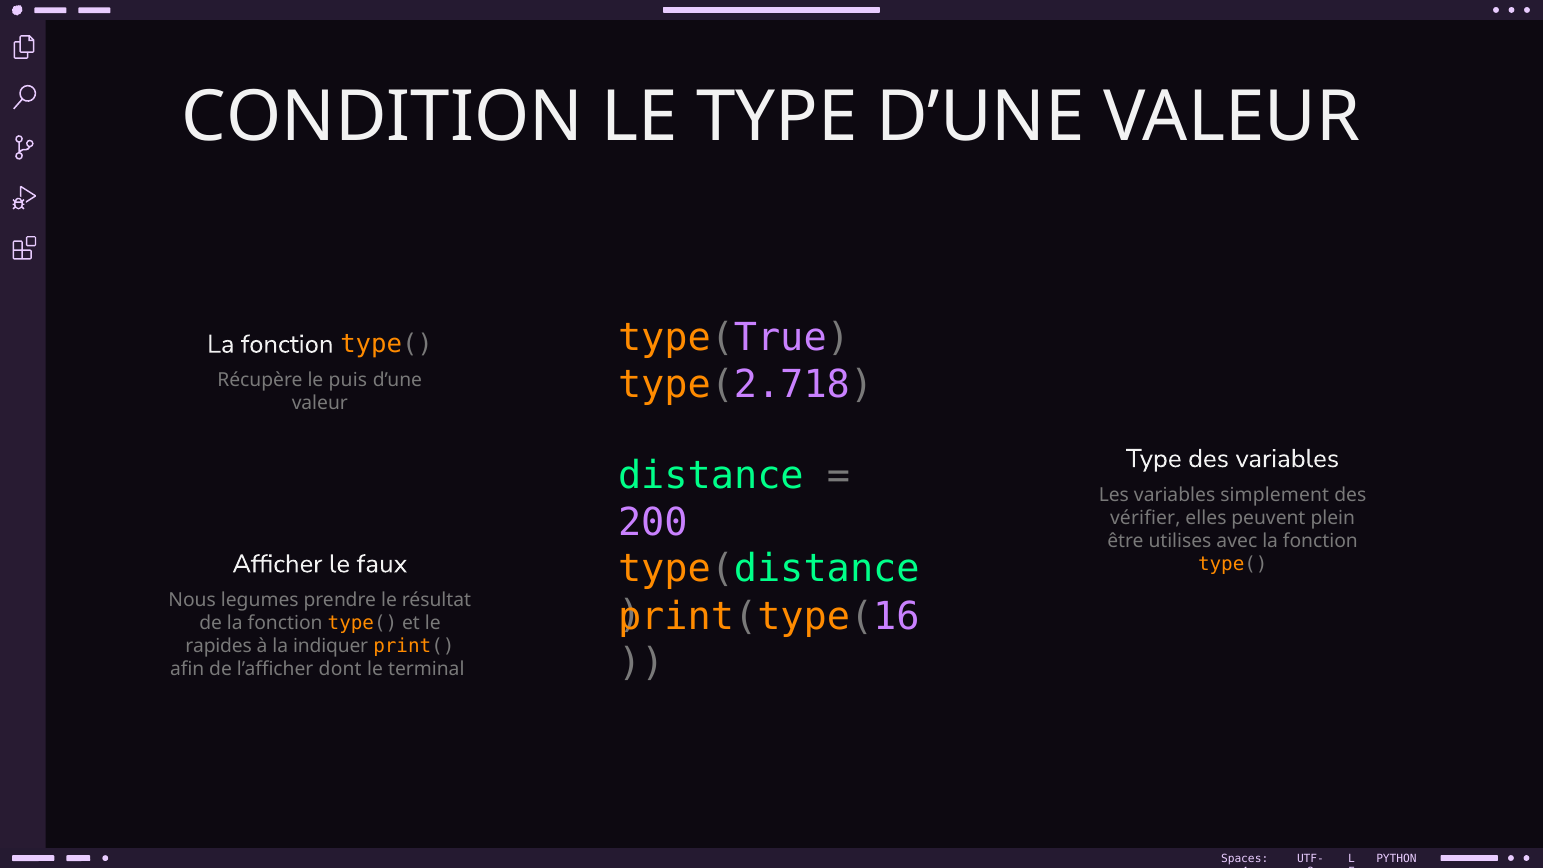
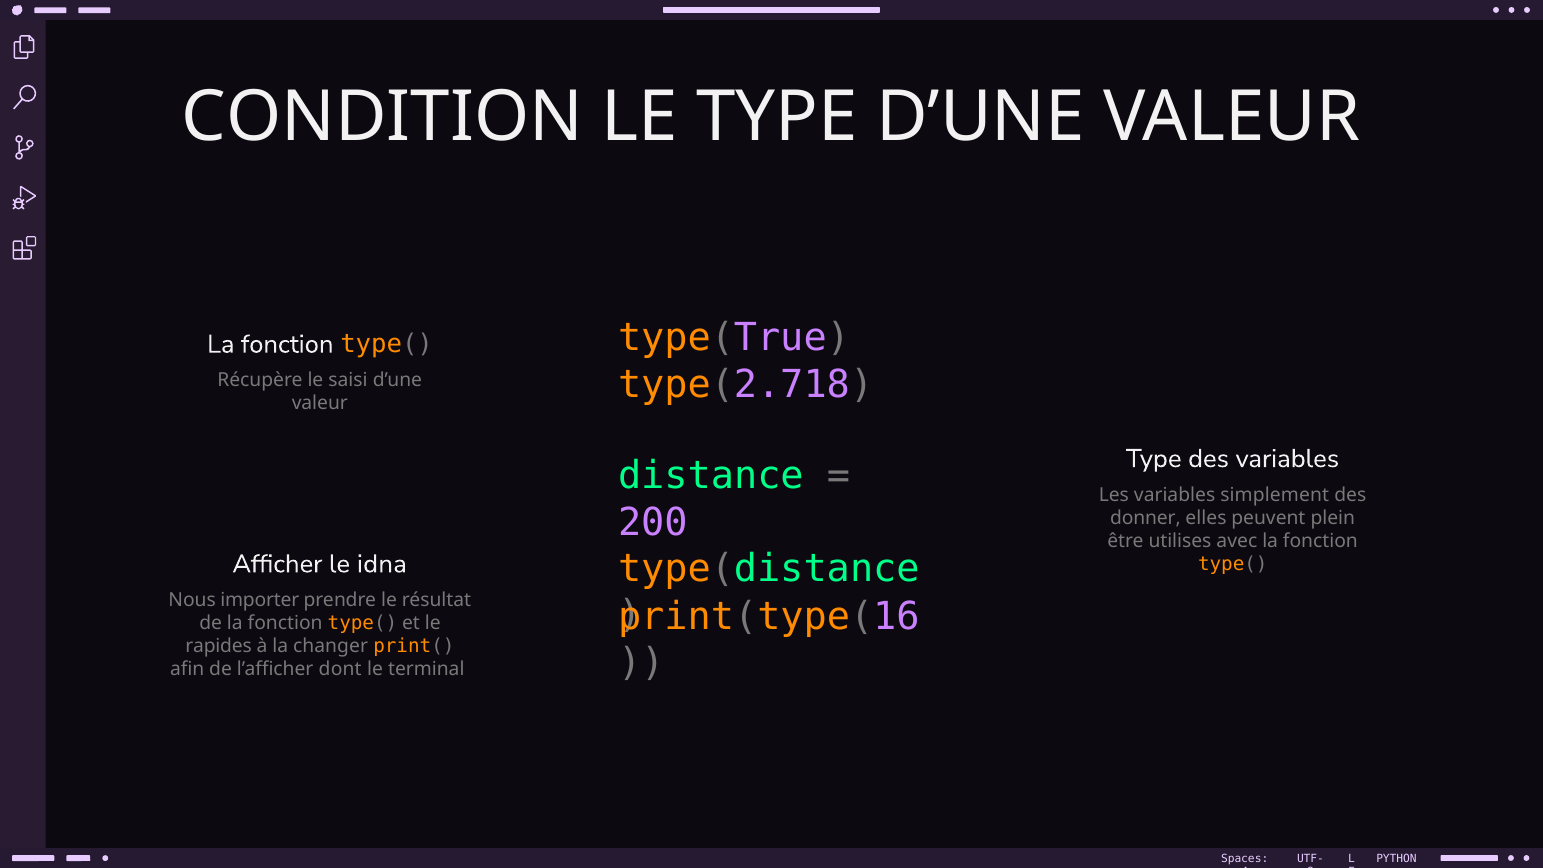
puis: puis -> saisi
vérifier: vérifier -> donner
faux: faux -> idna
legumes: legumes -> importer
indiquer: indiquer -> changer
